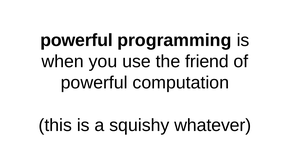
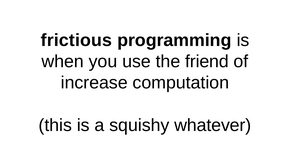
powerful at (77, 40): powerful -> frictious
powerful at (94, 83): powerful -> increase
